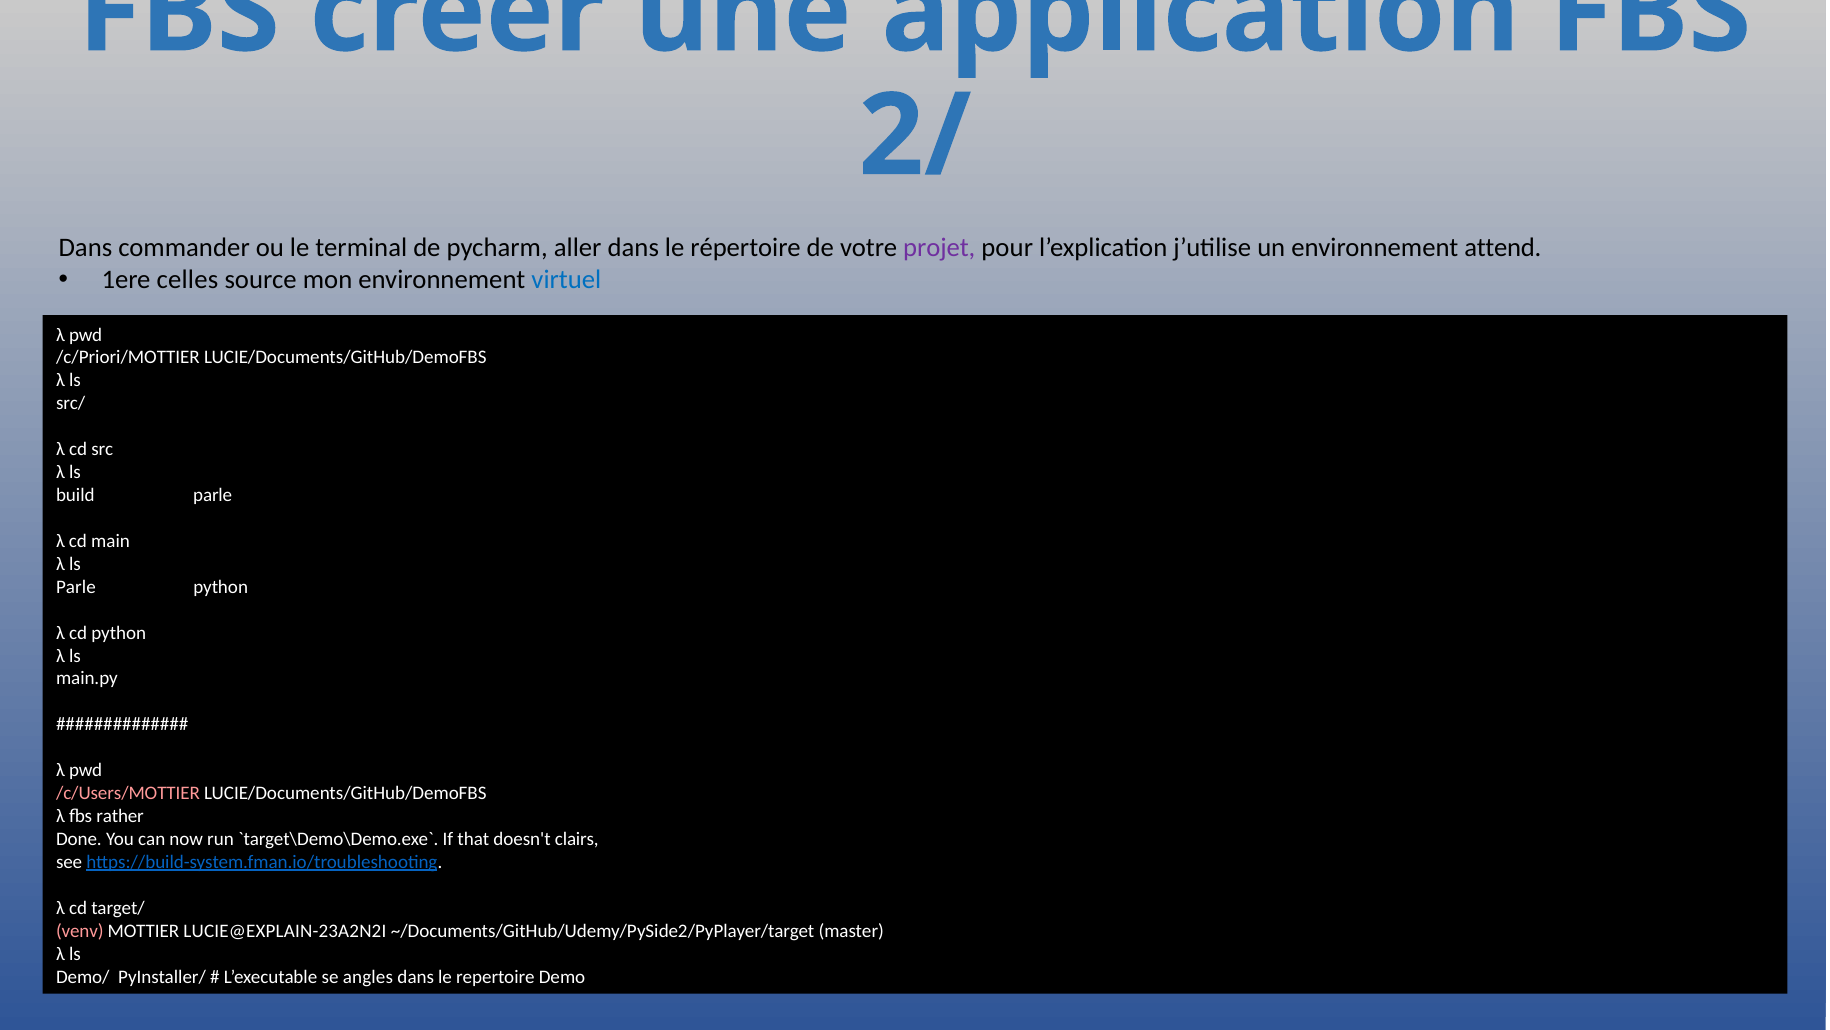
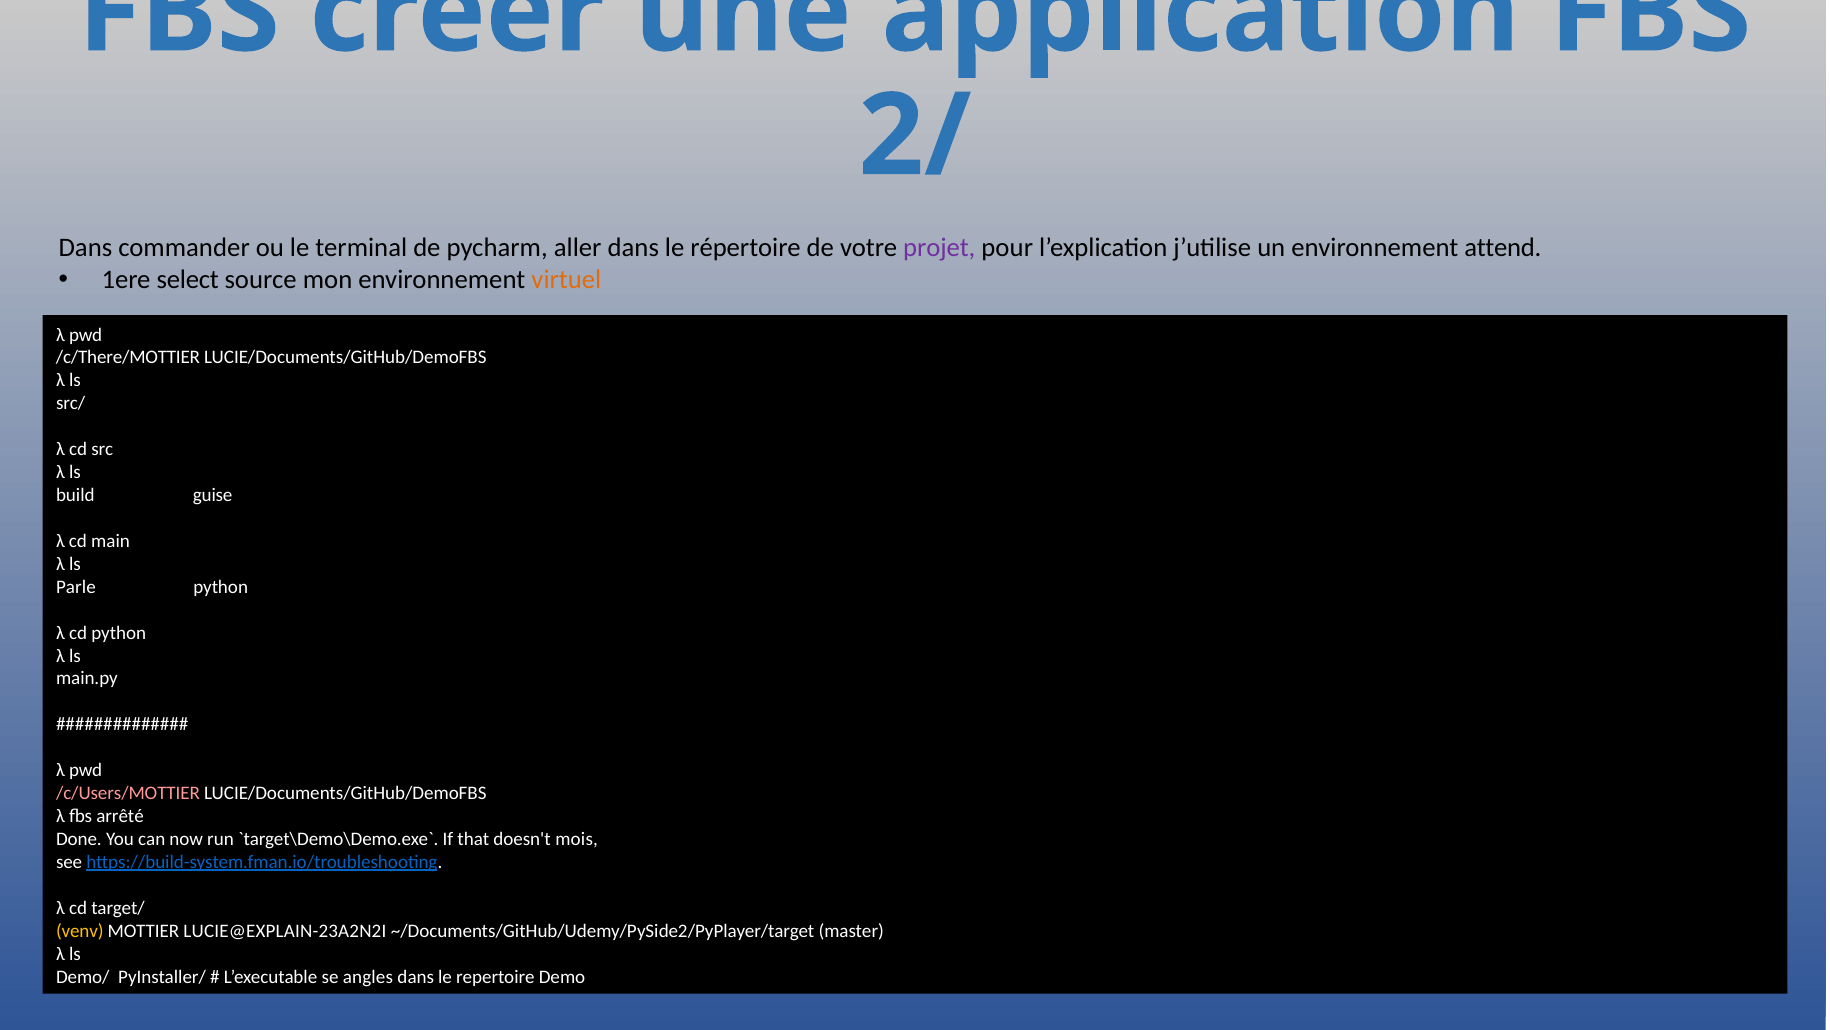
celles: celles -> select
virtuel colour: blue -> orange
/c/Priori/MOTTIER: /c/Priori/MOTTIER -> /c/There/MOTTIER
build parle: parle -> guise
rather: rather -> arrêté
clairs: clairs -> mois
venv colour: pink -> yellow
